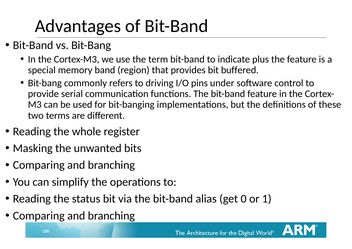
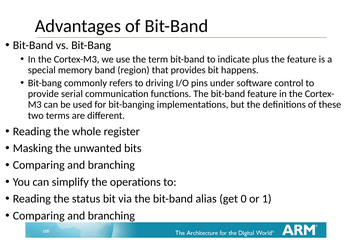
buffered: buffered -> happens
